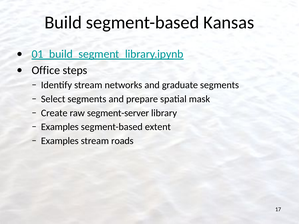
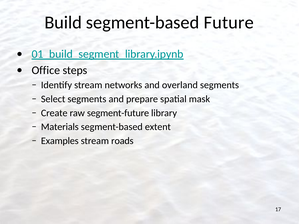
Kansas: Kansas -> Future
graduate: graduate -> overland
segment-server: segment-server -> segment-future
Examples at (60, 127): Examples -> Materials
